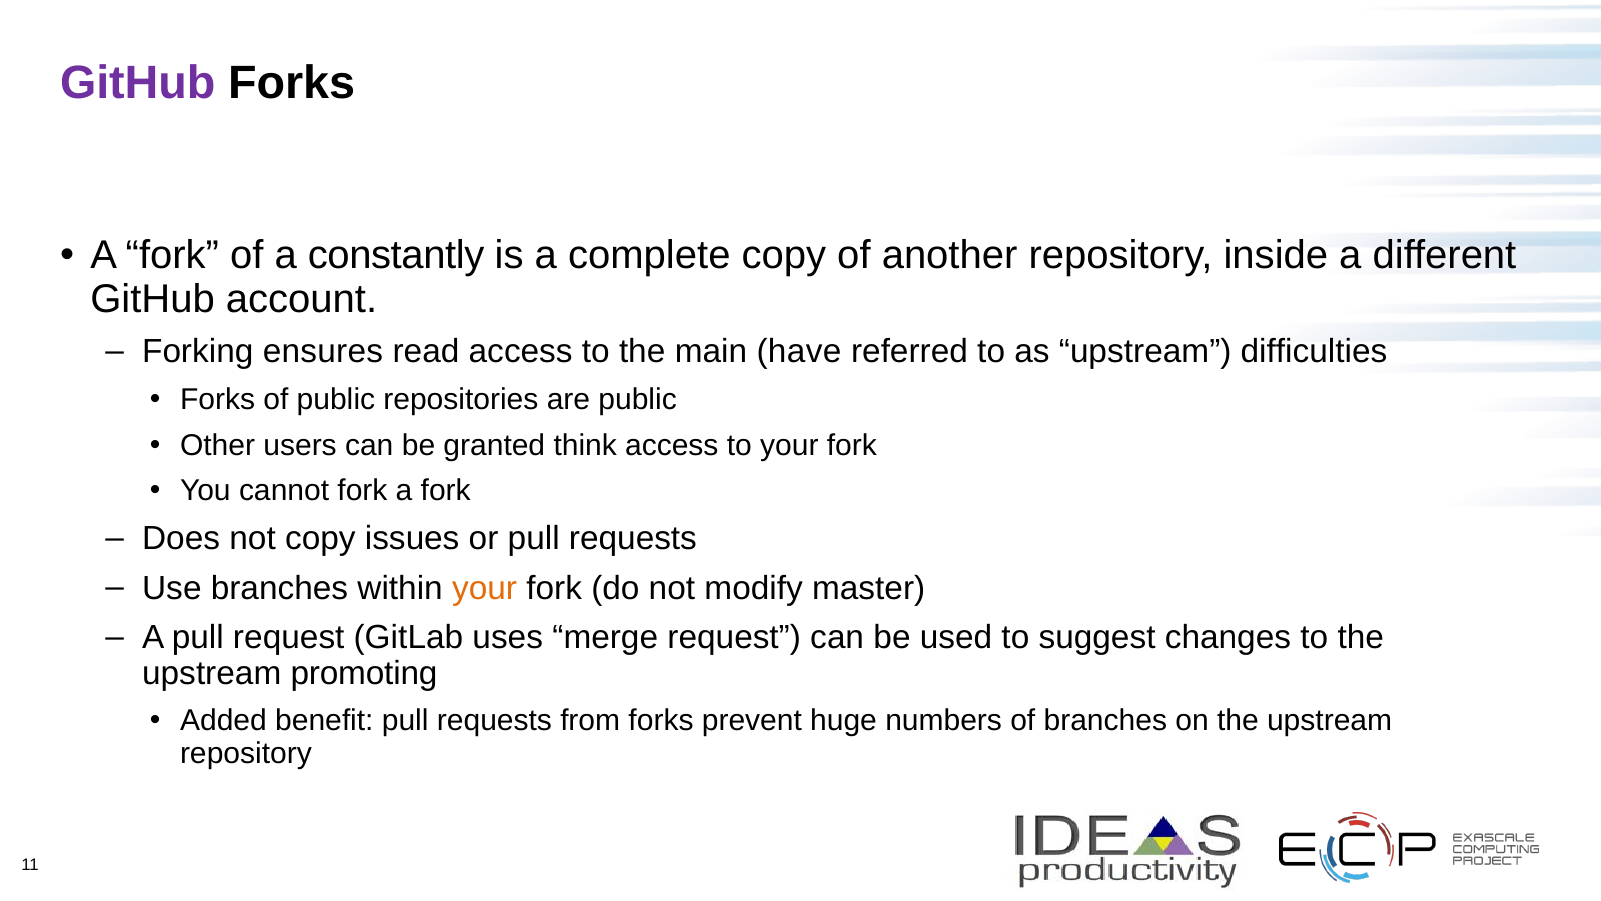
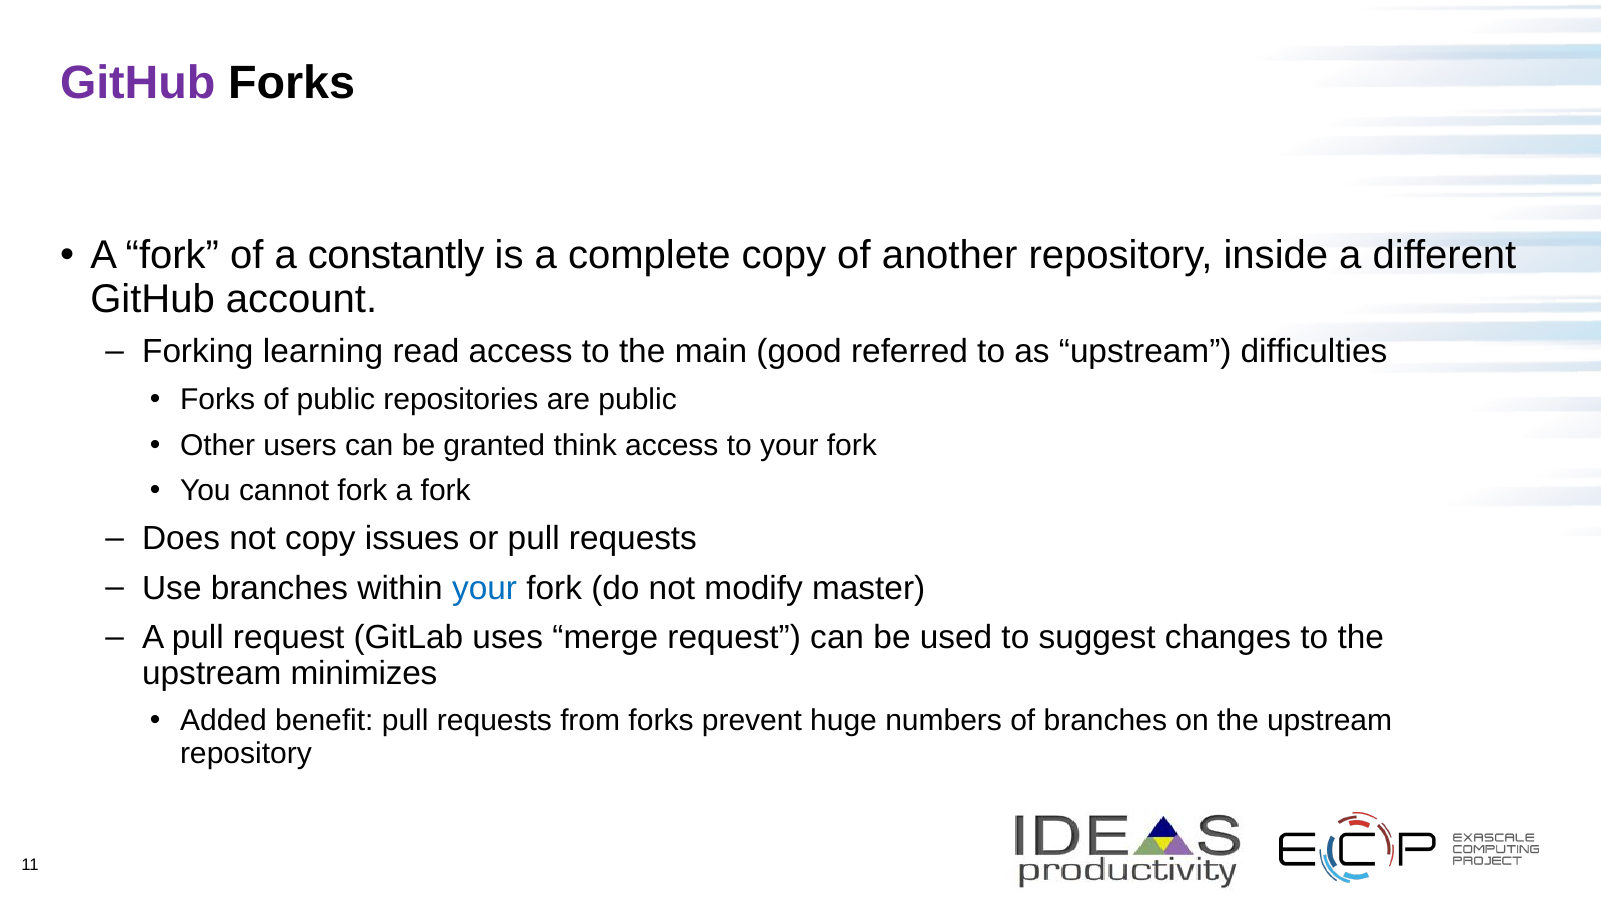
ensures: ensures -> learning
have: have -> good
your at (485, 588) colour: orange -> blue
promoting: promoting -> minimizes
